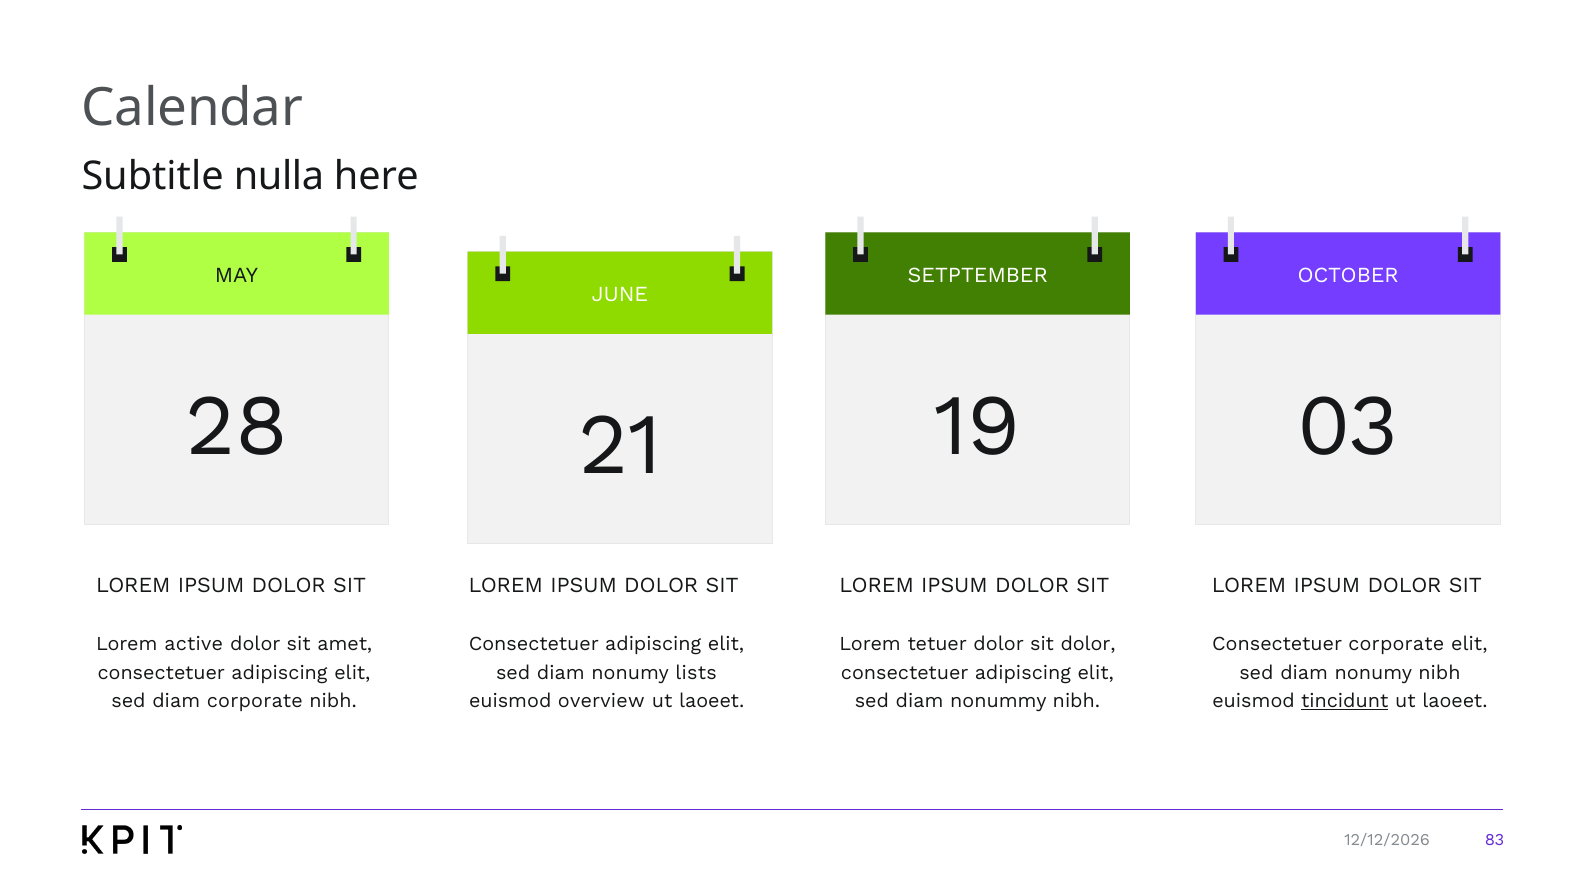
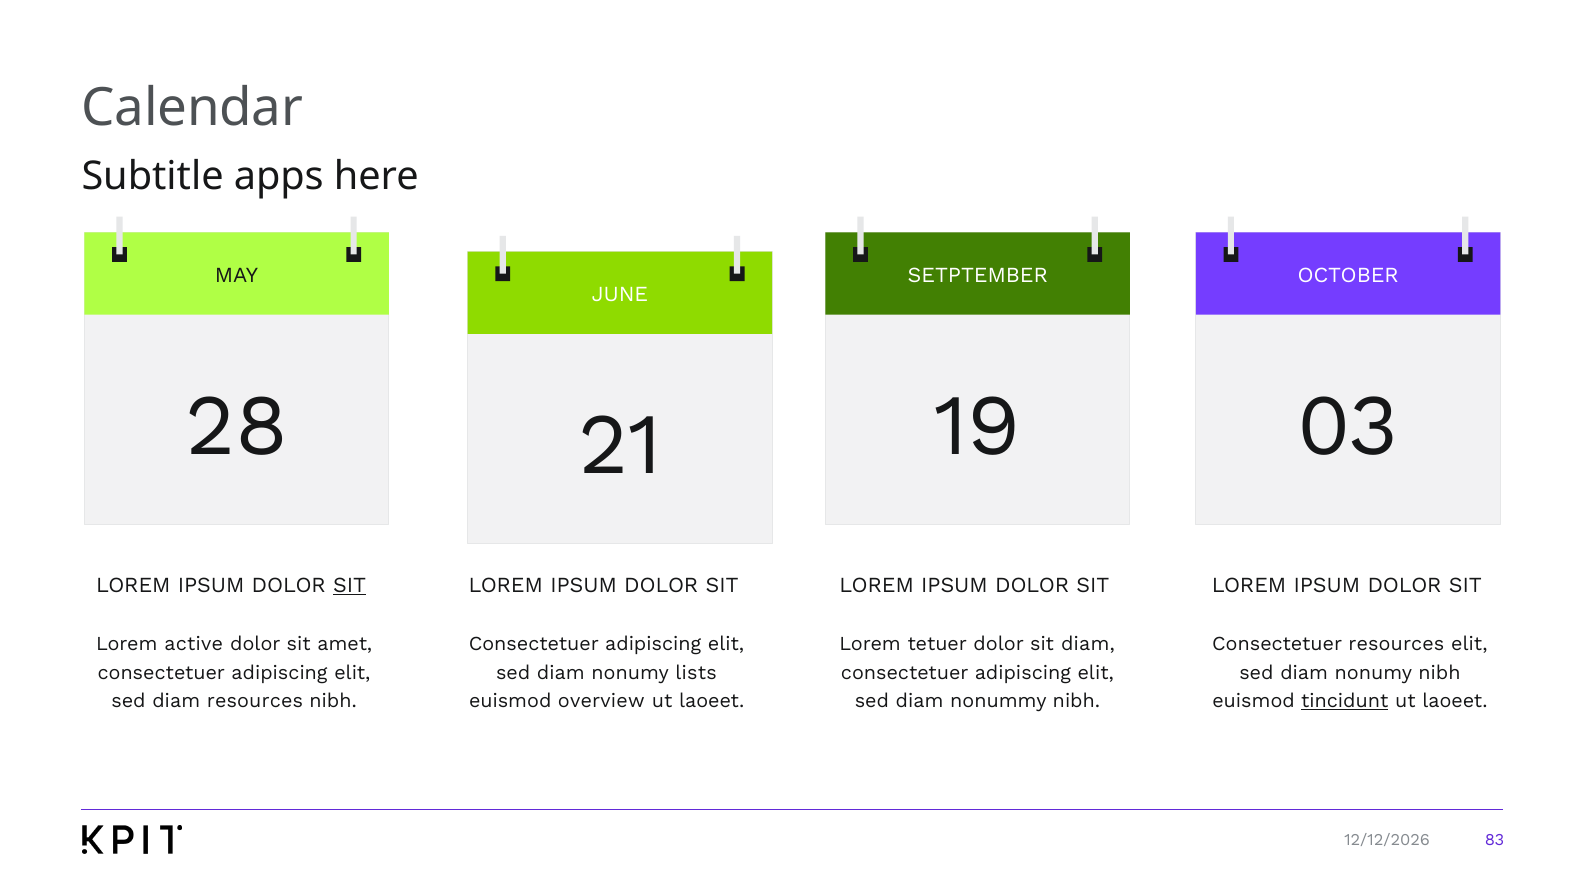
nulla: nulla -> apps
SIT at (350, 585) underline: none -> present
sit dolor: dolor -> diam
Consectetuer corporate: corporate -> resources
diam corporate: corporate -> resources
